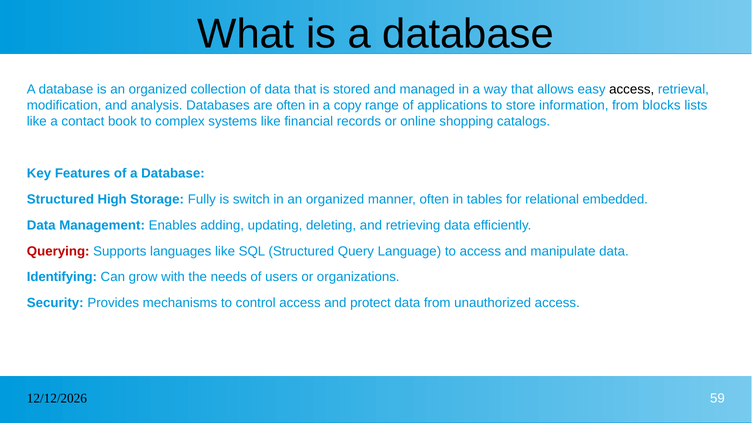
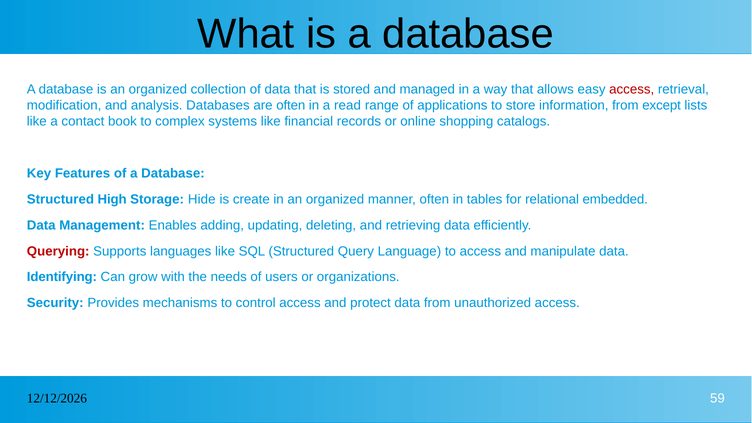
access at (632, 89) colour: black -> red
copy: copy -> read
blocks: blocks -> except
Fully: Fully -> Hide
switch: switch -> create
